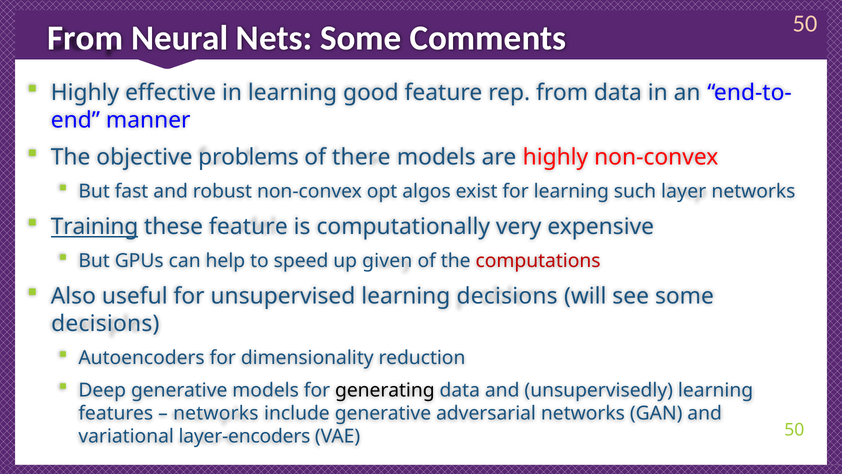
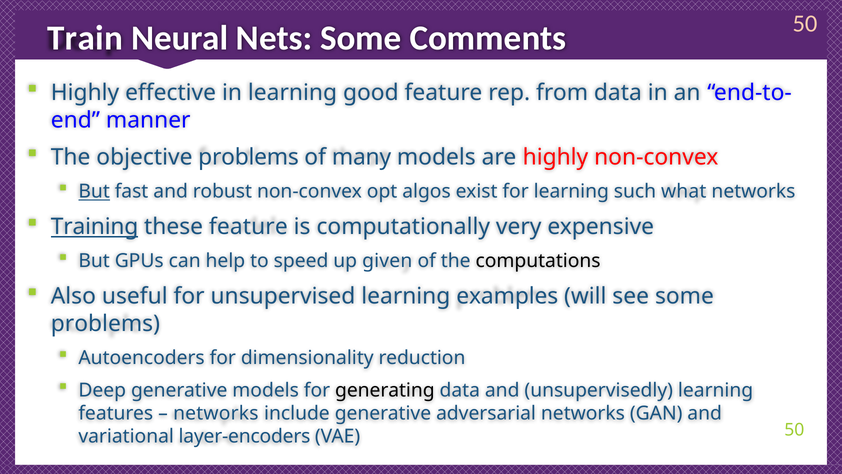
From at (85, 38): From -> Train
there: there -> many
But at (94, 191) underline: none -> present
layer: layer -> what
computations colour: red -> black
learning decisions: decisions -> examples
decisions at (105, 323): decisions -> problems
